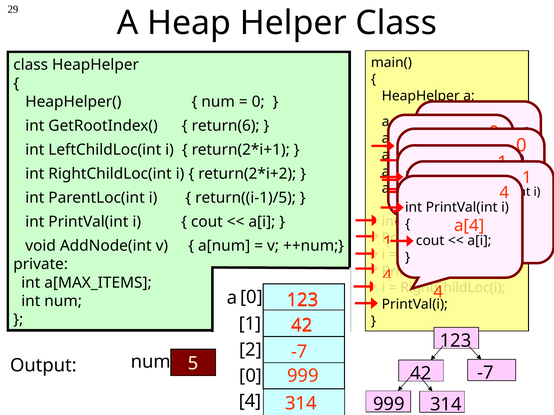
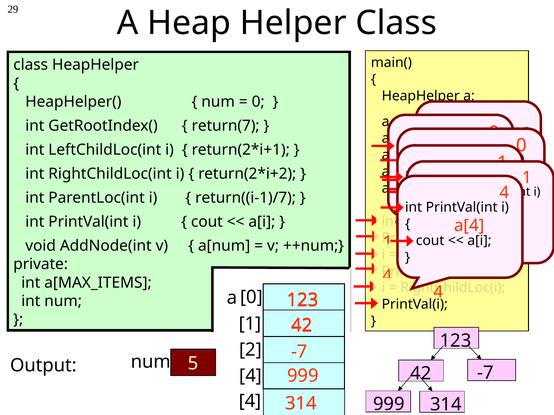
return(6: return(6 -> return(7
return((i-1)/5: return((i-1)/5 -> return((i-1)/7
0 at (251, 376): 0 -> 4
